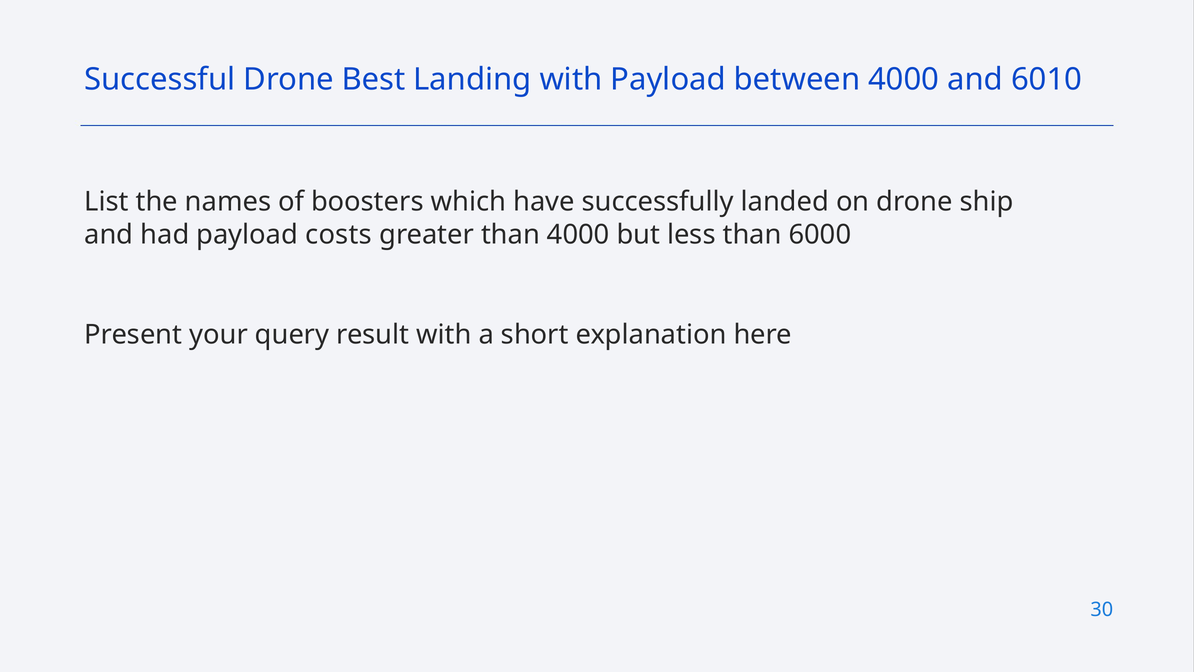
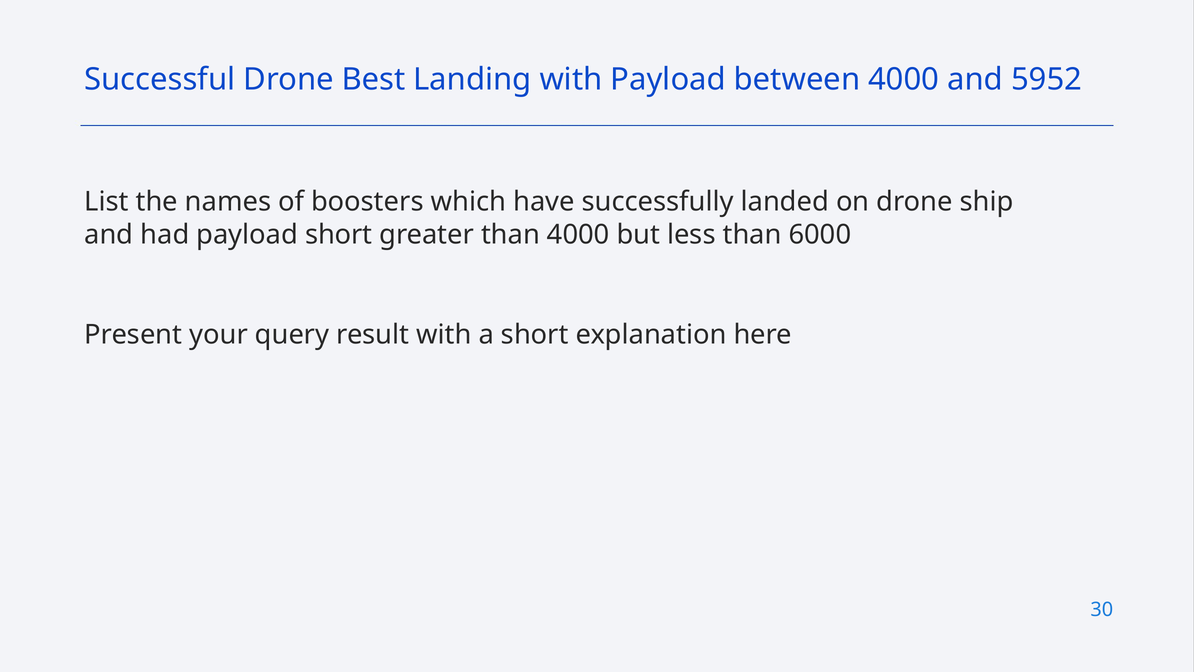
6010: 6010 -> 5952
payload costs: costs -> short
